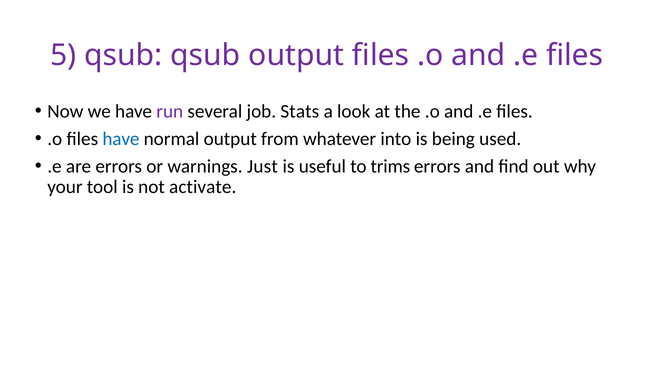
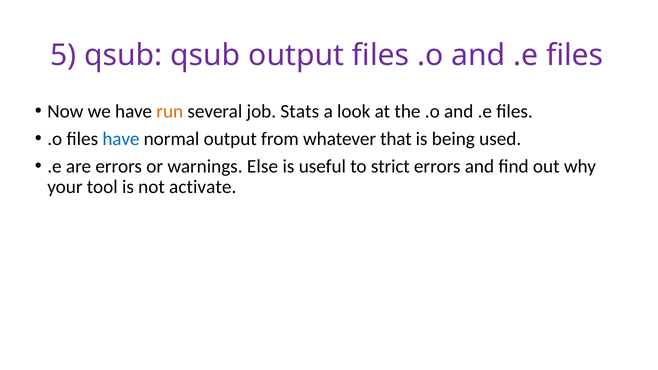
run colour: purple -> orange
into: into -> that
Just: Just -> Else
trims: trims -> strict
